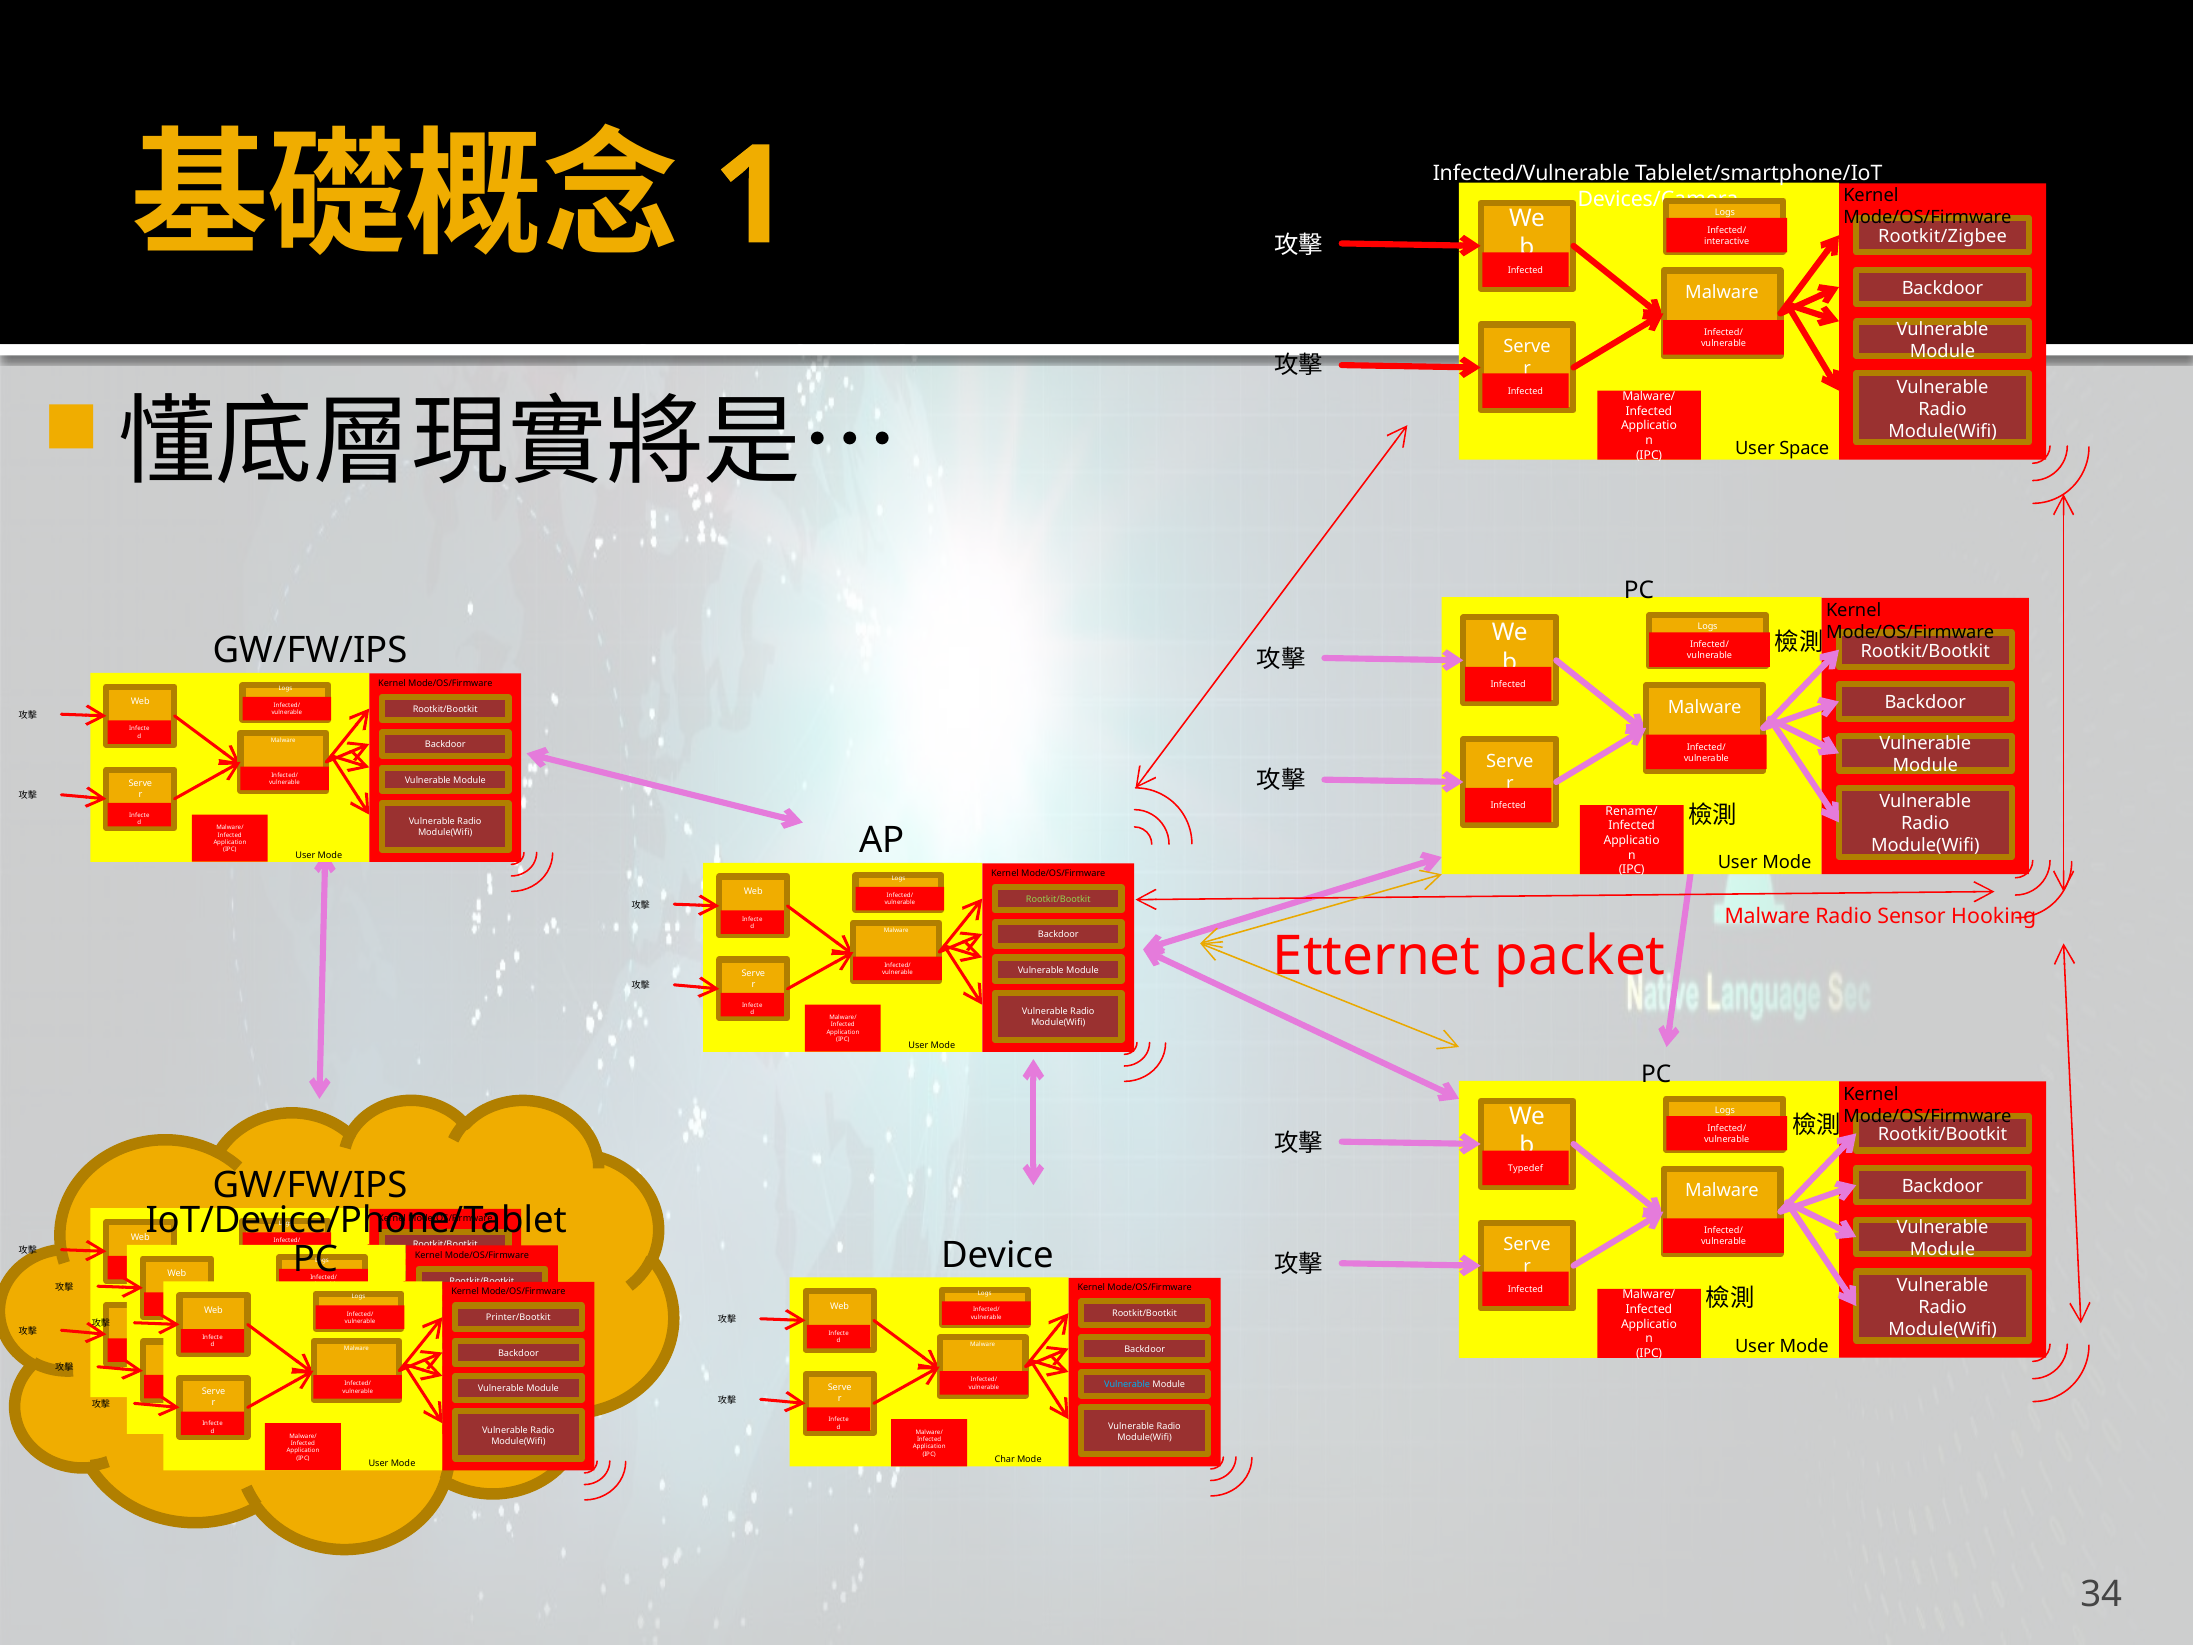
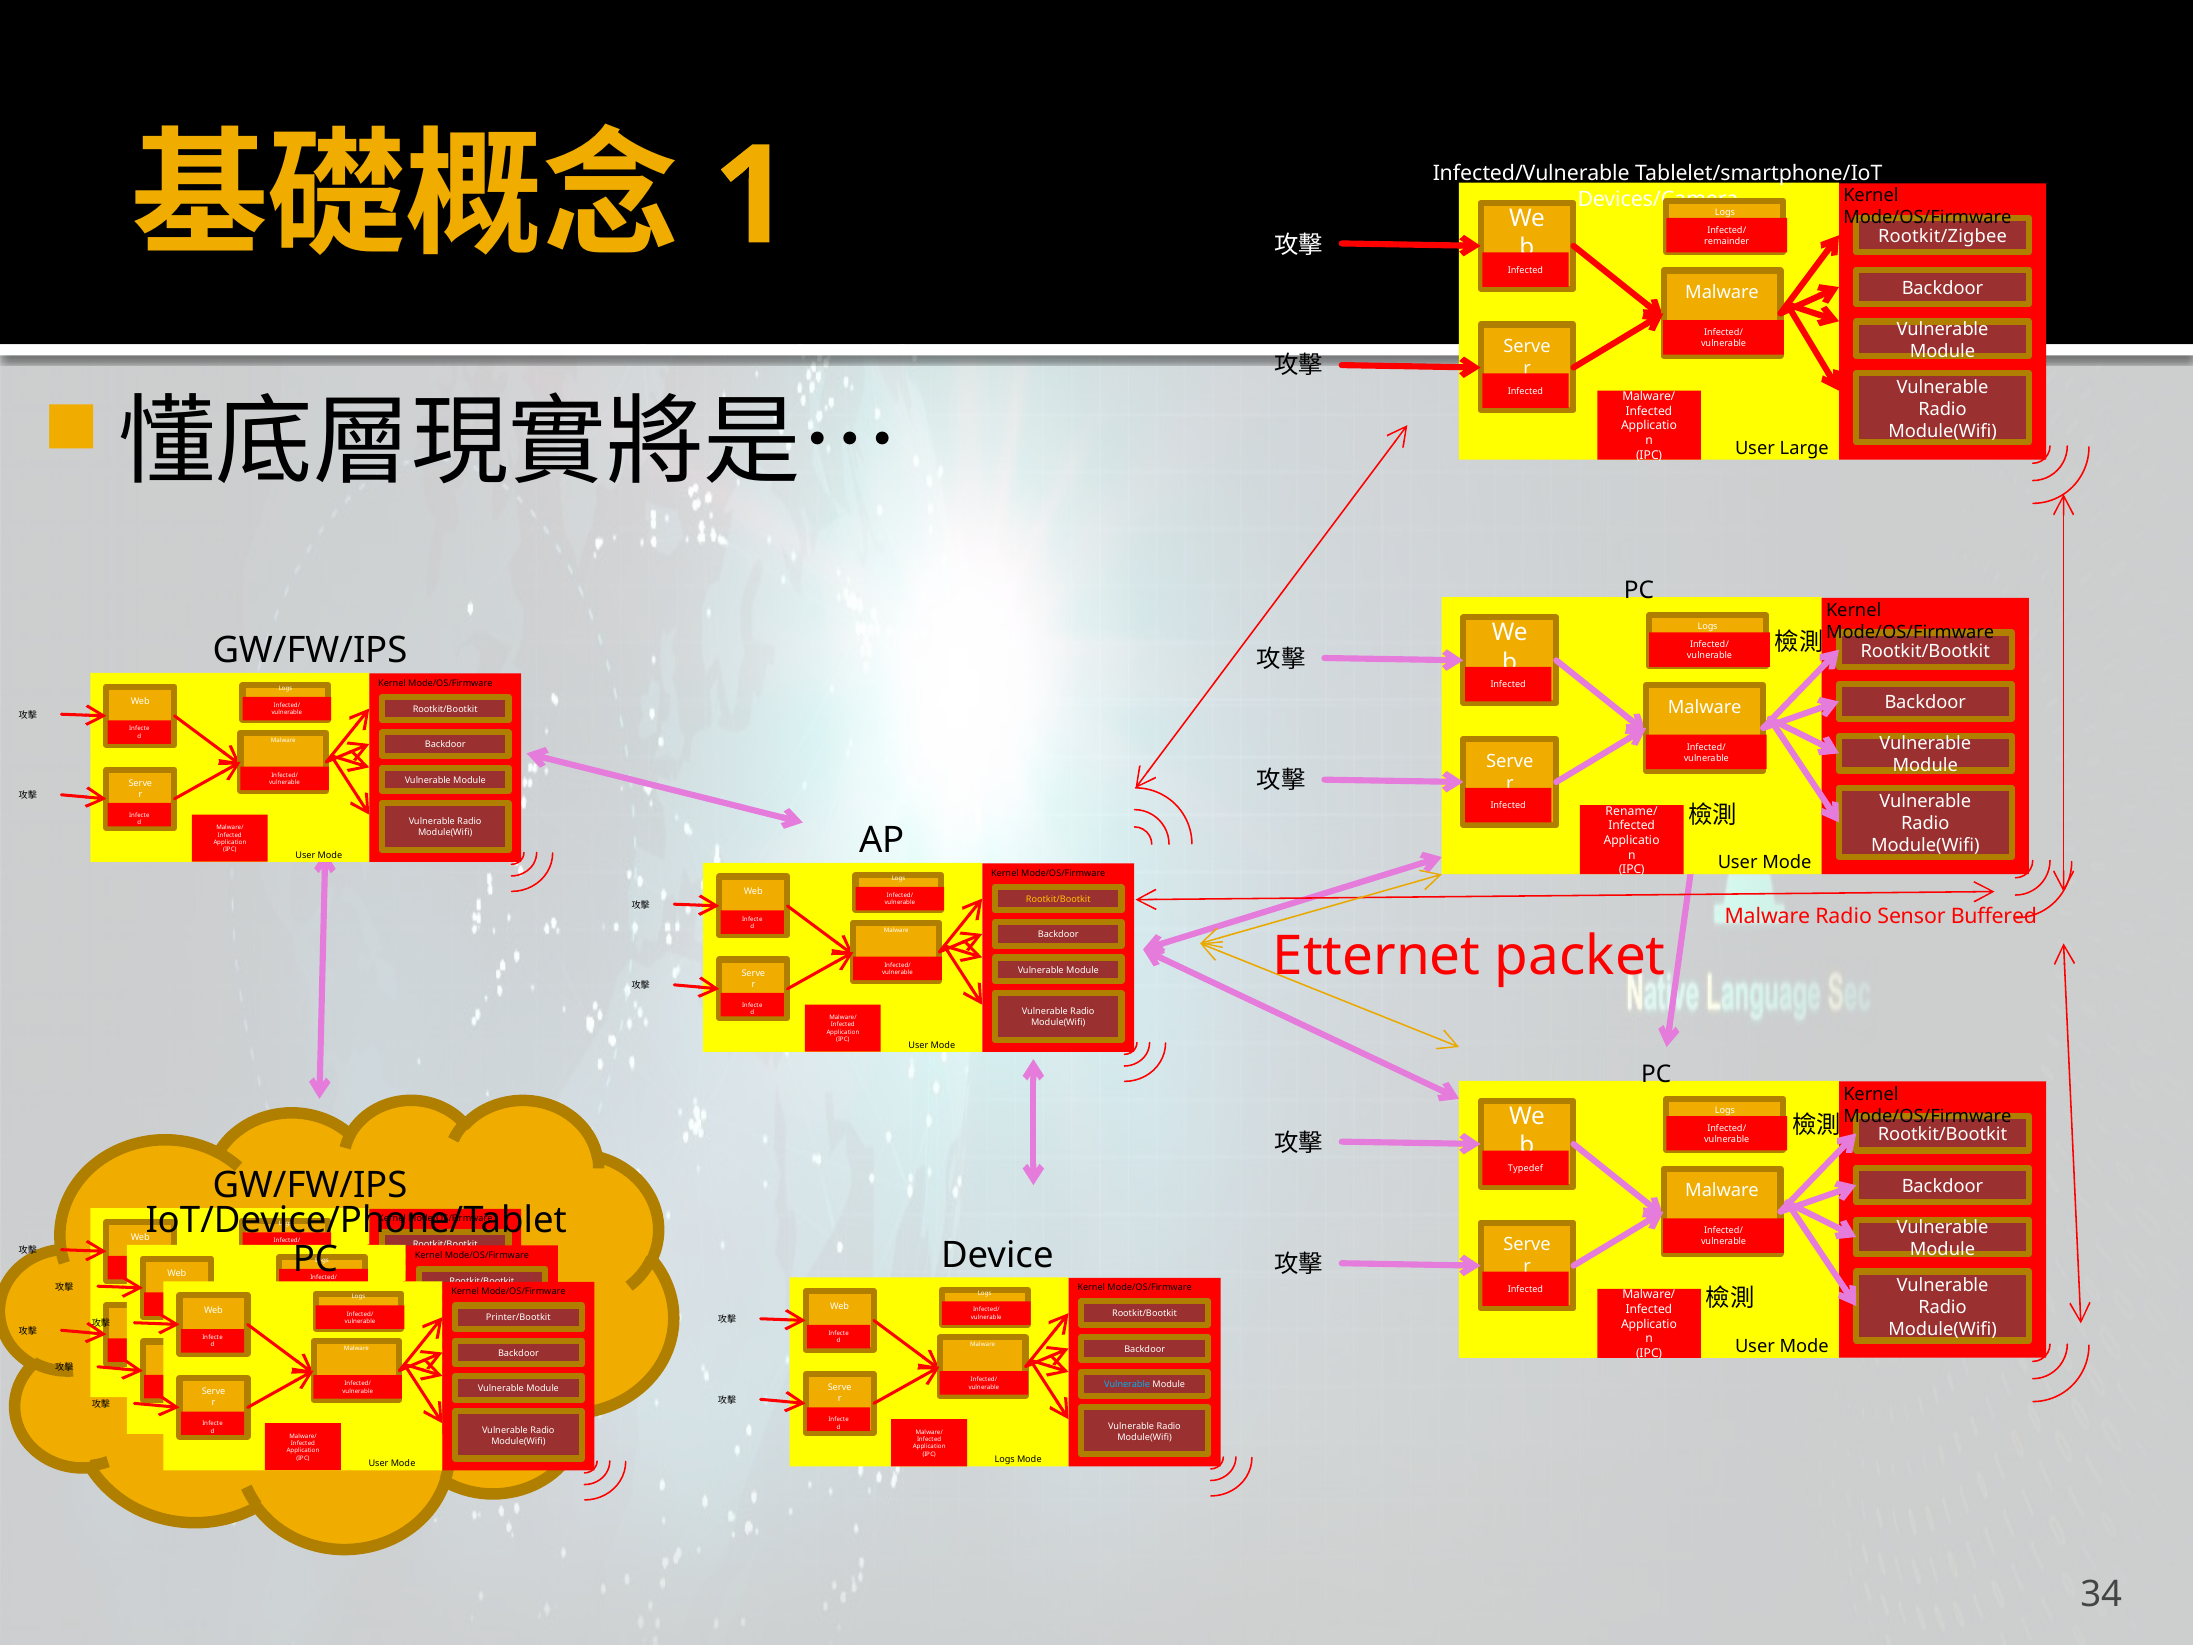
interactive: interactive -> remainder
Space: Space -> Large
Rootkit/Bootkit at (1058, 899) colour: light green -> yellow
Hooking: Hooking -> Buffered
Char at (1005, 1460): Char -> Logs
